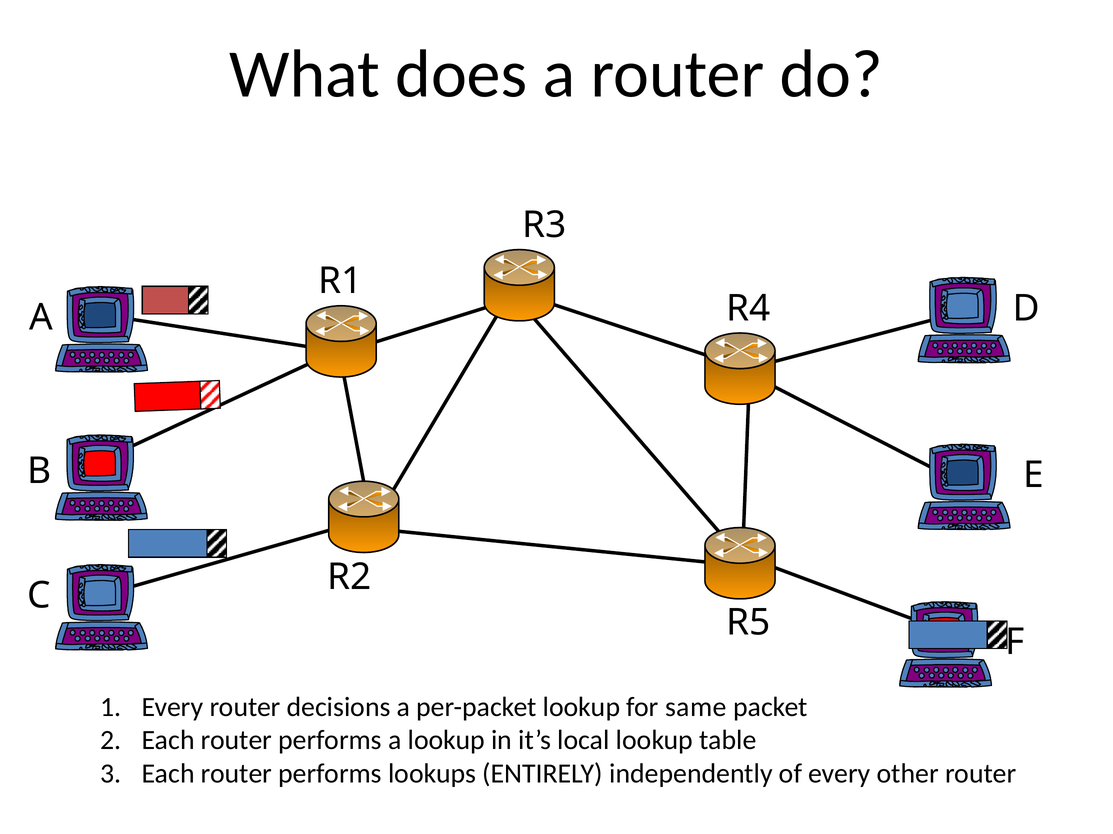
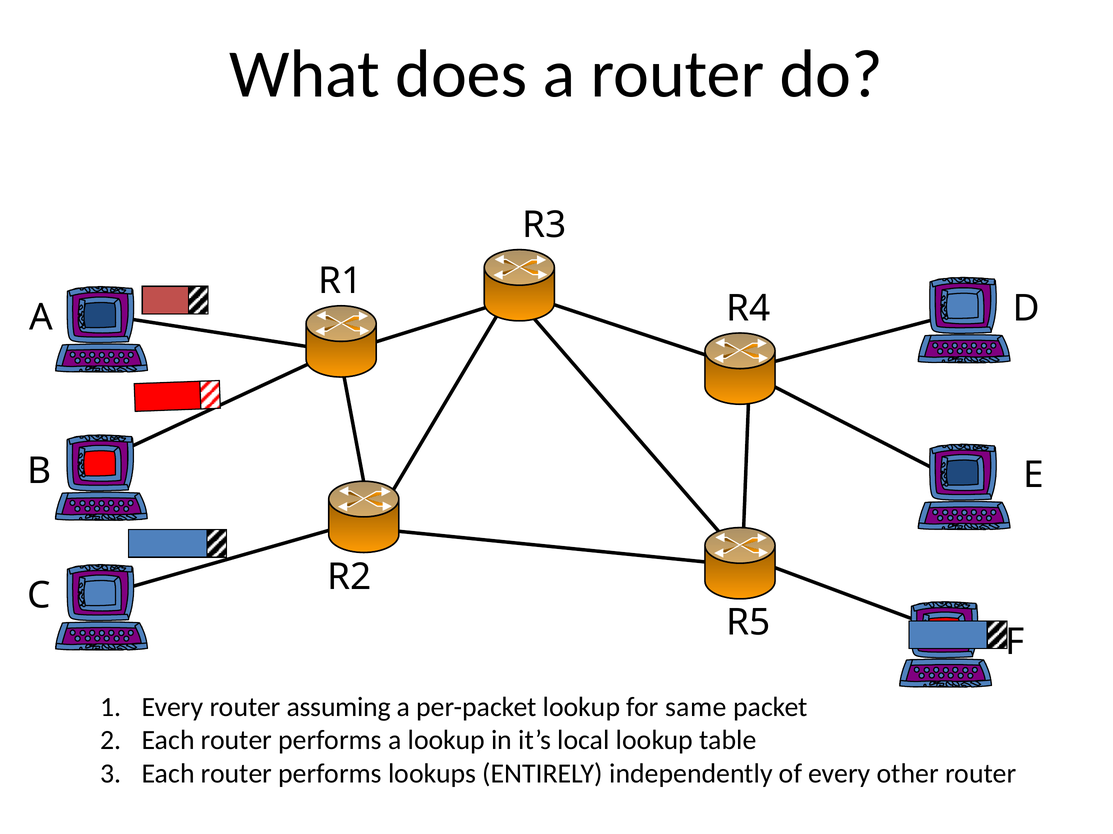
decisions: decisions -> assuming
